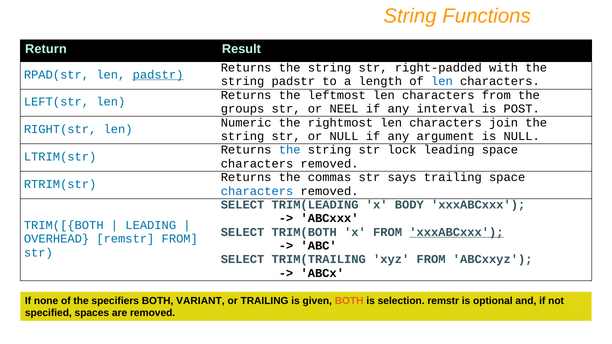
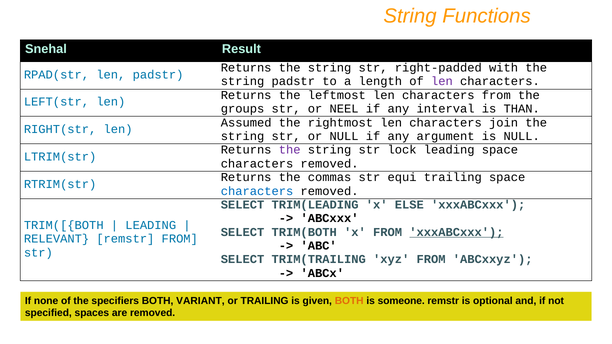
Return: Return -> Snehal
padstr at (158, 75) underline: present -> none
len at (442, 82) colour: blue -> purple
POST: POST -> THAN
Numeric: Numeric -> Assumed
the at (290, 150) colour: blue -> purple
says: says -> equi
BODY: BODY -> ELSE
OVERHEAD: OVERHEAD -> RELEVANT
selection: selection -> someone
